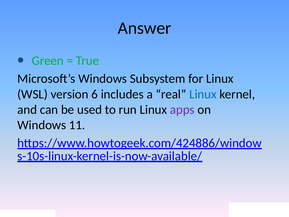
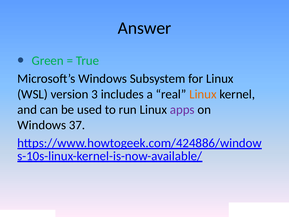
6: 6 -> 3
Linux at (203, 94) colour: blue -> orange
11: 11 -> 37
